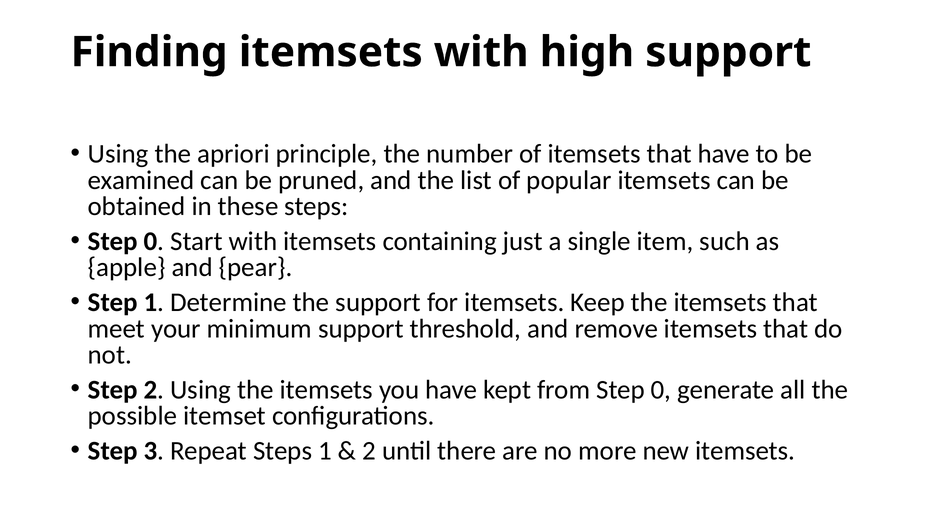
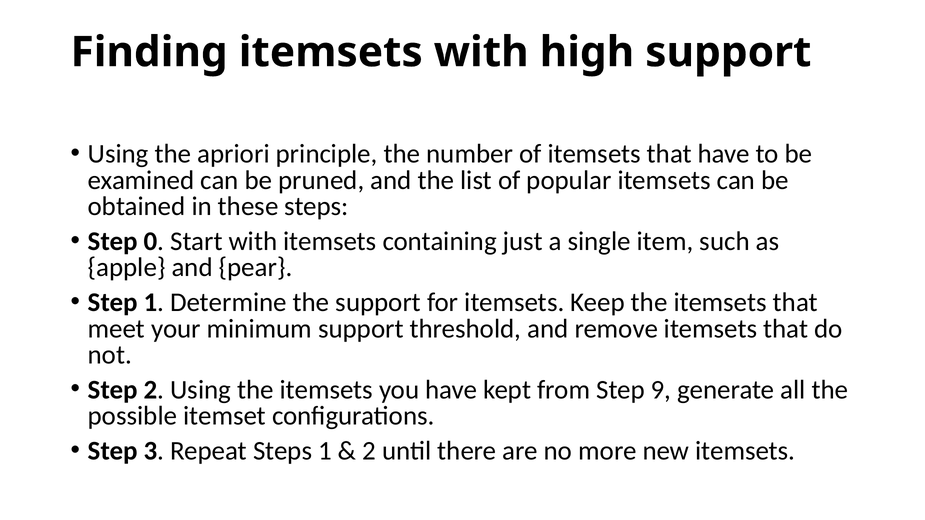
from Step 0: 0 -> 9
